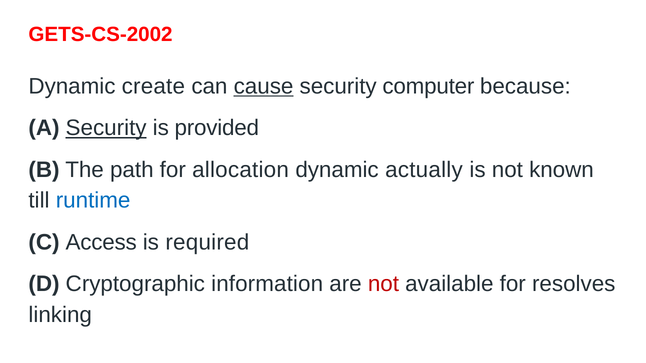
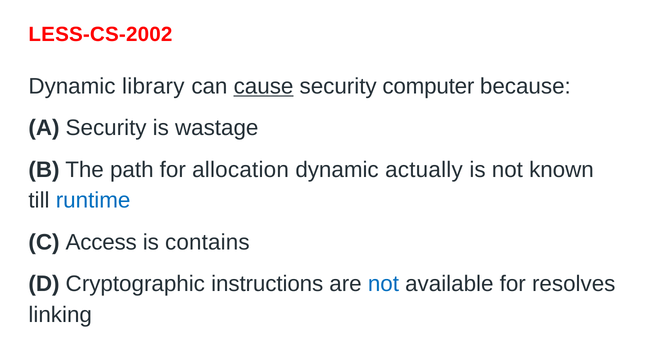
GETS-CS-2002: GETS-CS-2002 -> LESS-CS-2002
create: create -> library
Security at (106, 128) underline: present -> none
provided: provided -> wastage
required: required -> contains
information: information -> instructions
not at (383, 284) colour: red -> blue
